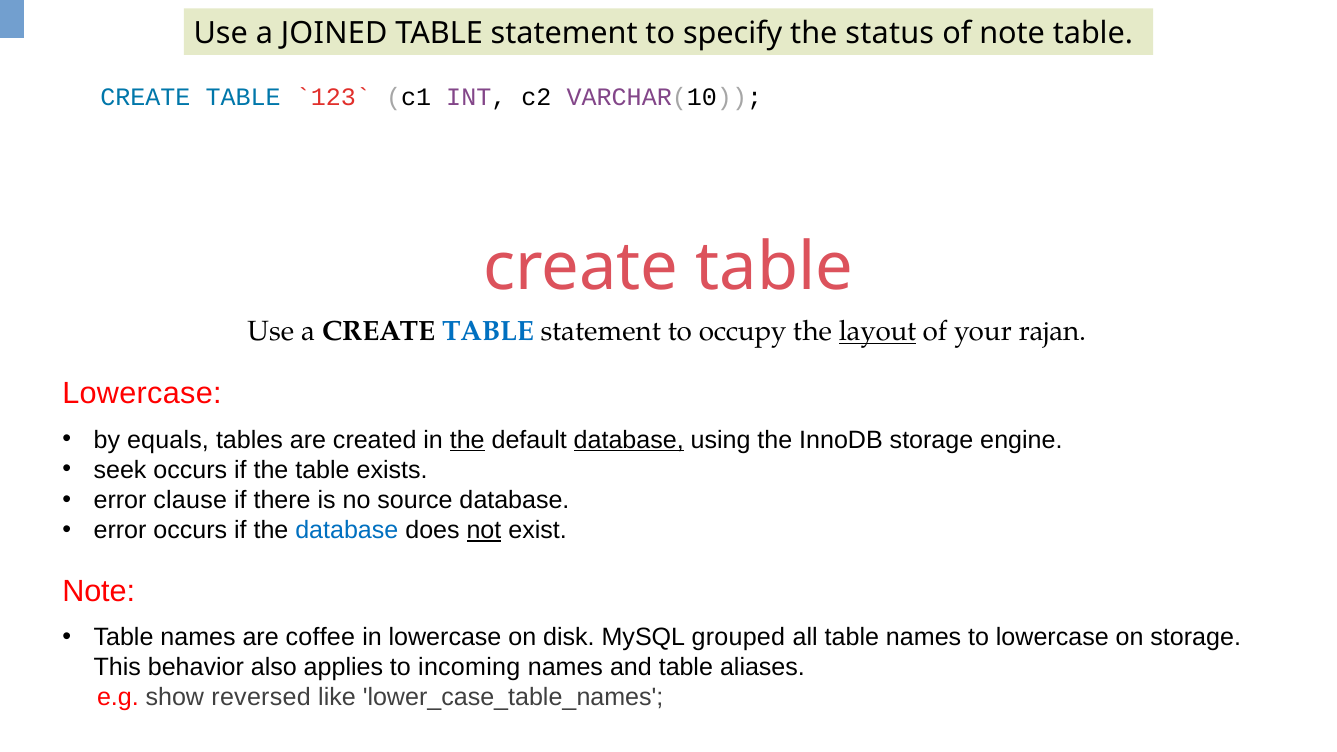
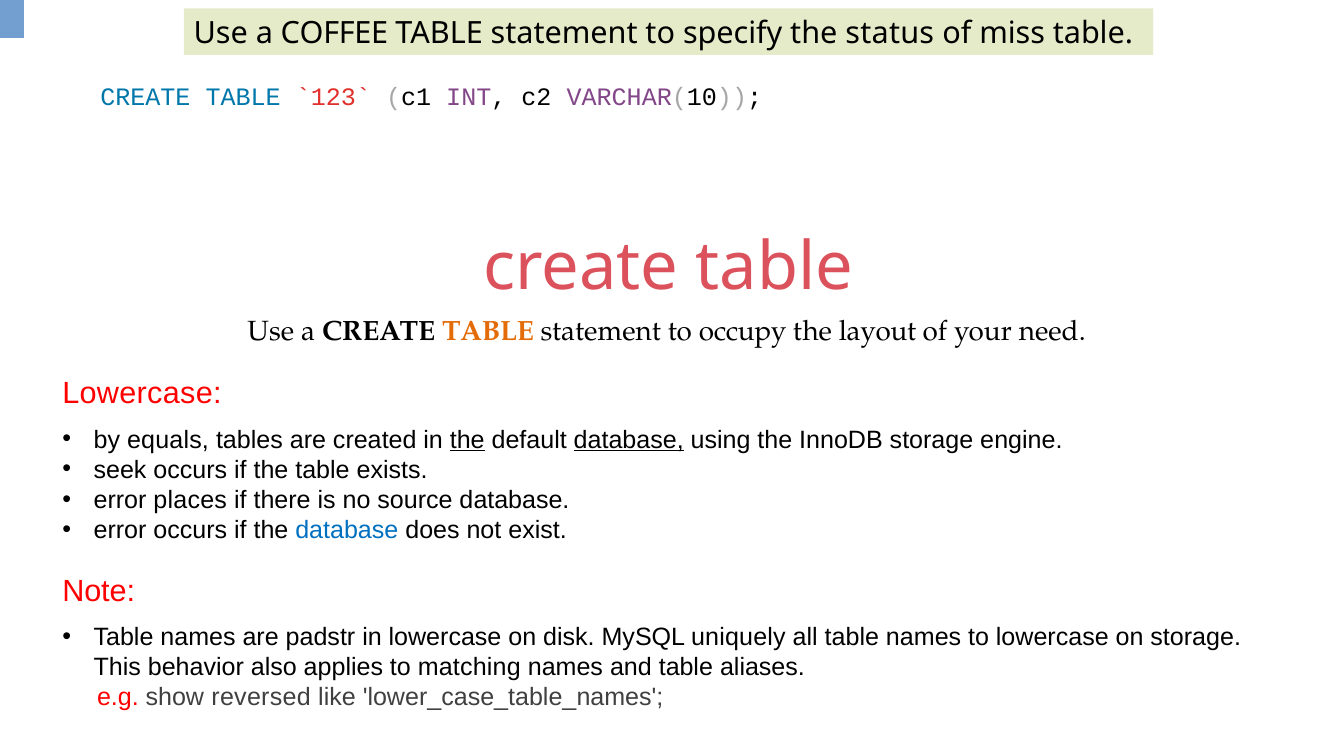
JOINED: JOINED -> COFFEE
of note: note -> miss
TABLE at (488, 332) colour: blue -> orange
layout underline: present -> none
rajan: rajan -> need
clause: clause -> places
not underline: present -> none
coffee: coffee -> padstr
grouped: grouped -> uniquely
incoming: incoming -> matching
